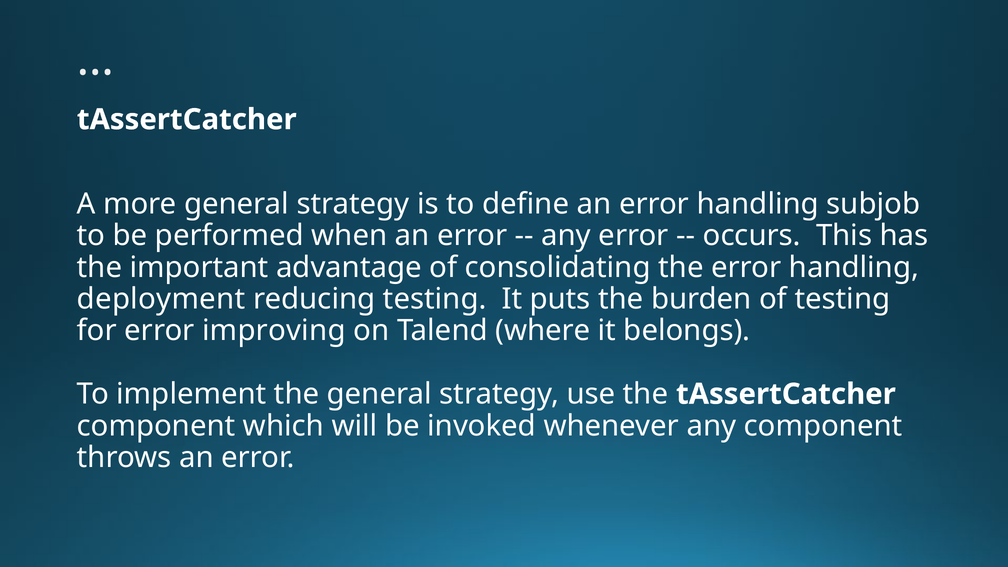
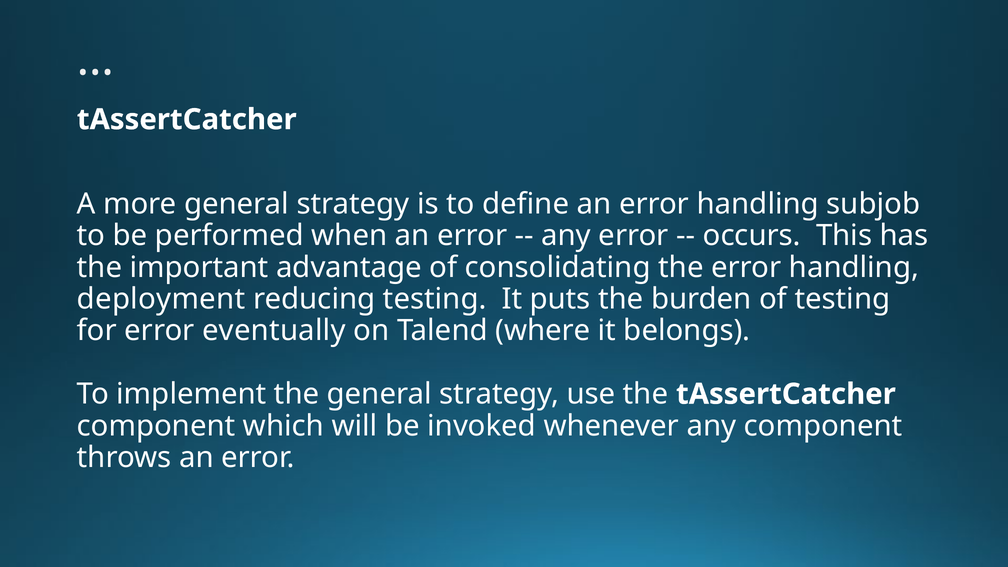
improving: improving -> eventually
